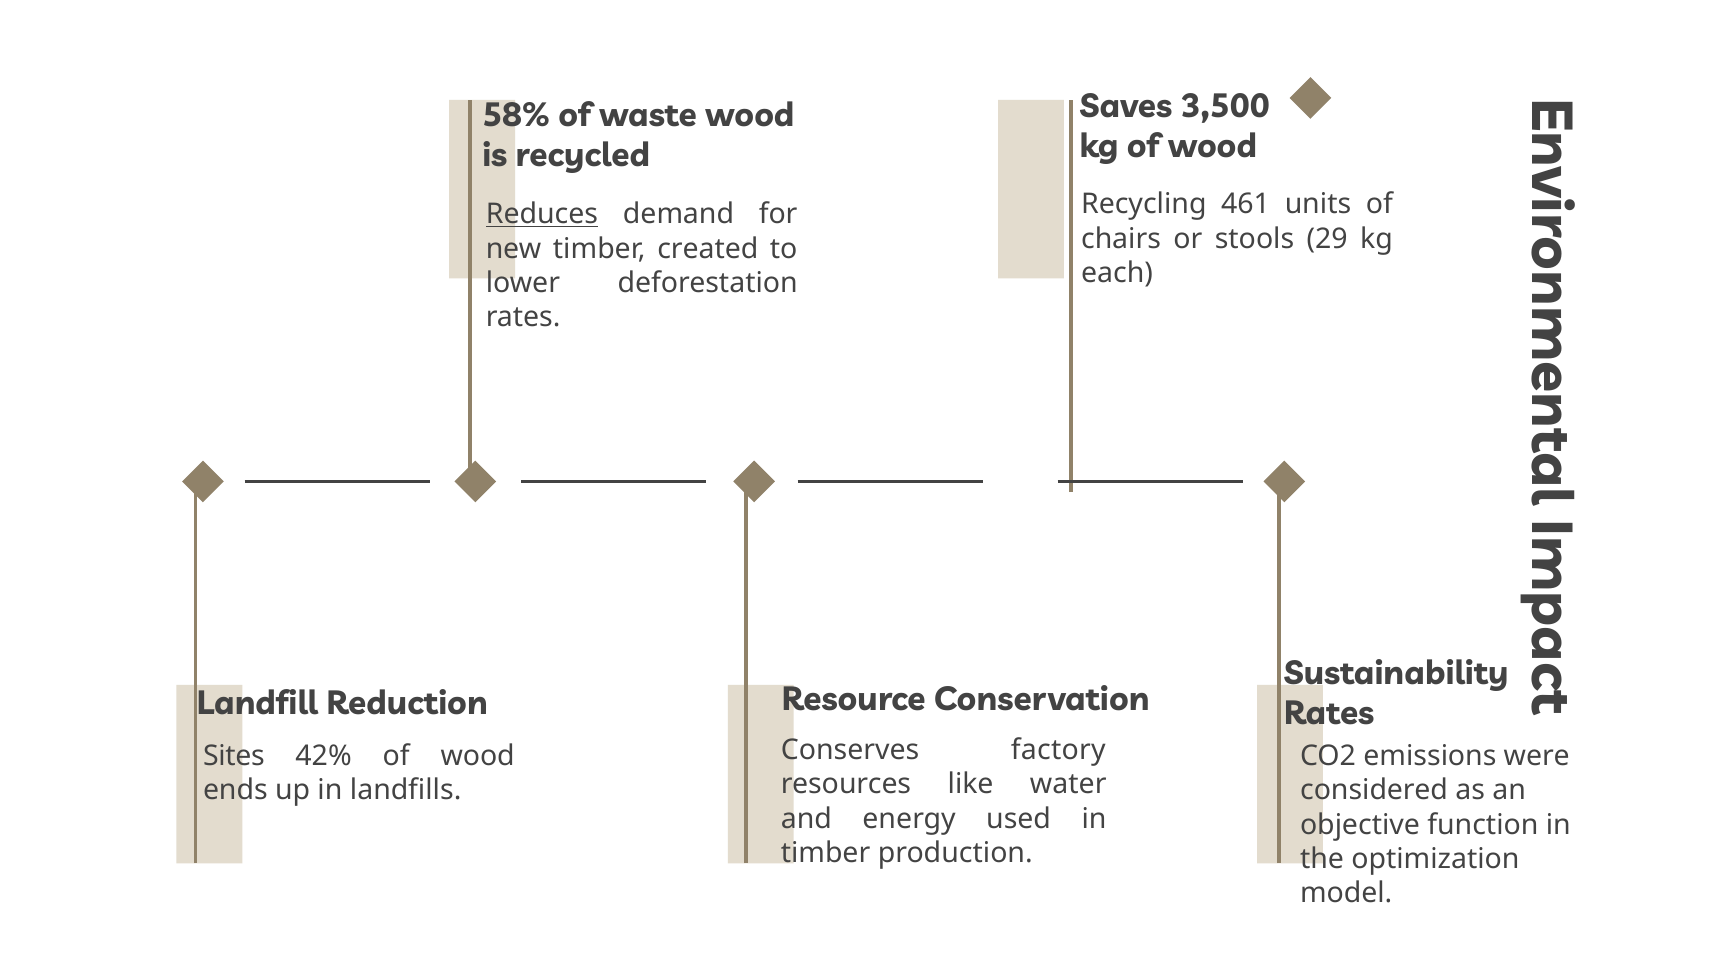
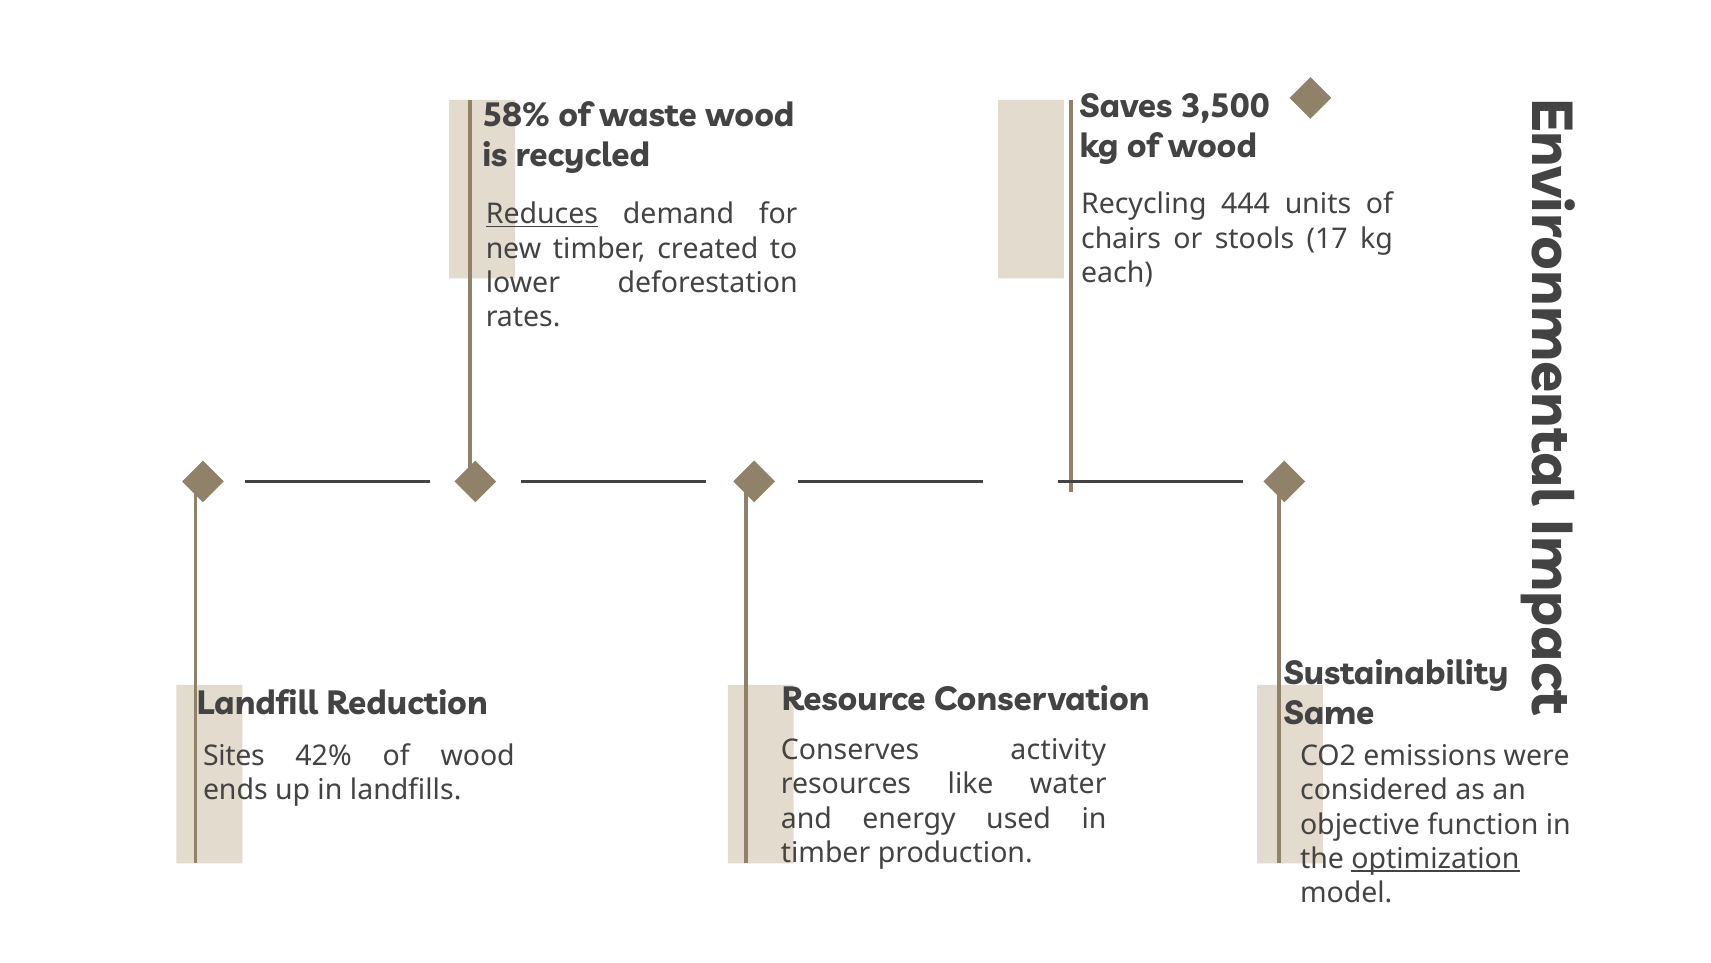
461: 461 -> 444
29: 29 -> 17
Rates at (1329, 713): Rates -> Same
factory: factory -> activity
optimization underline: none -> present
